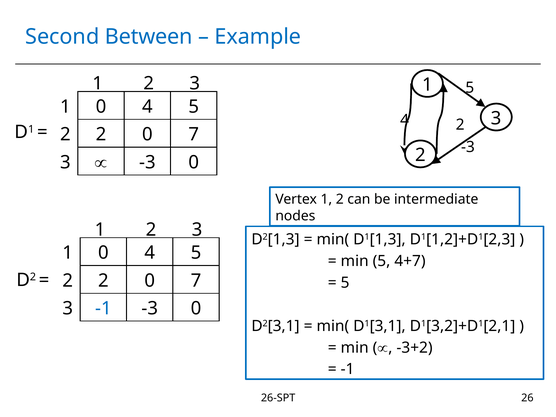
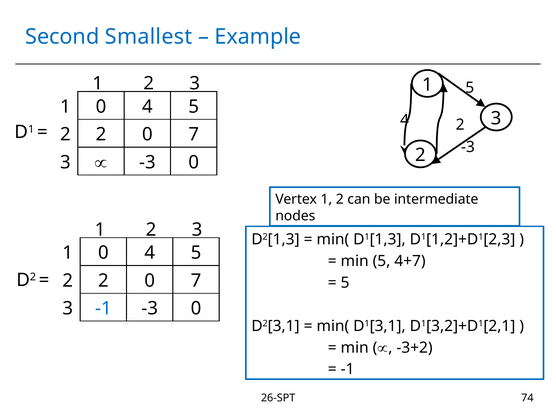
Between: Between -> Smallest
26: 26 -> 74
